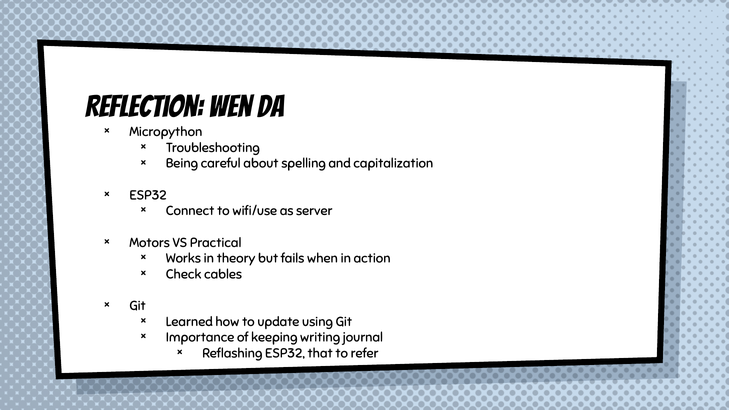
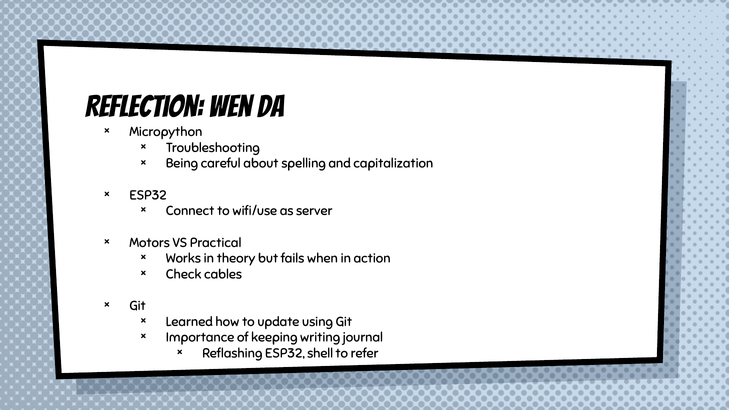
that: that -> shell
